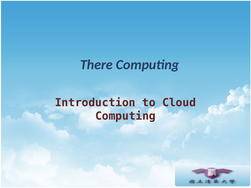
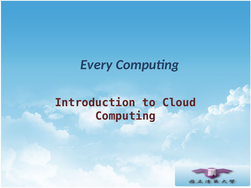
There: There -> Every
